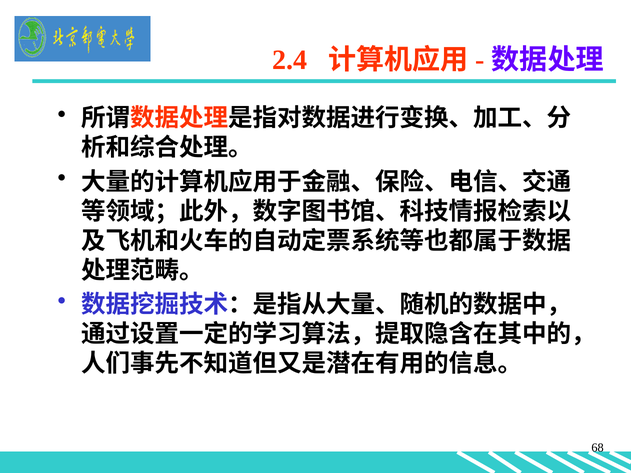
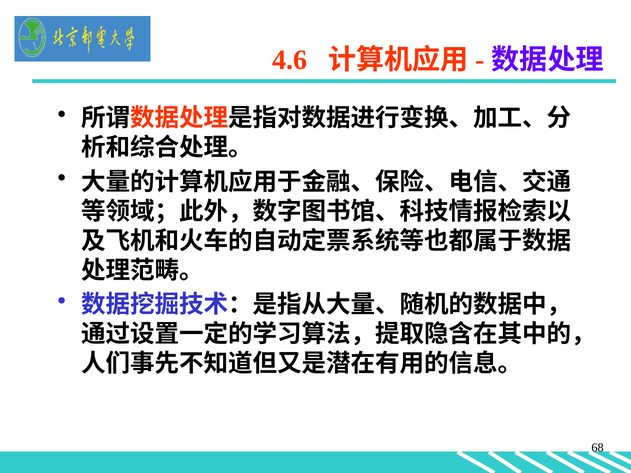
2.4: 2.4 -> 4.6
